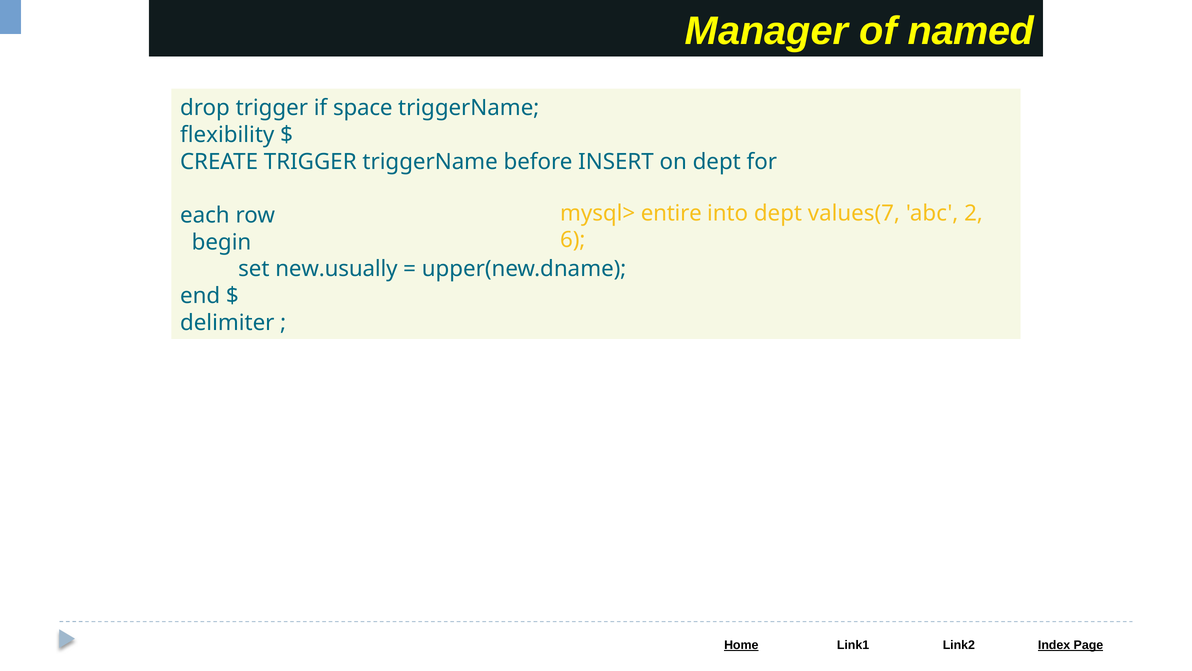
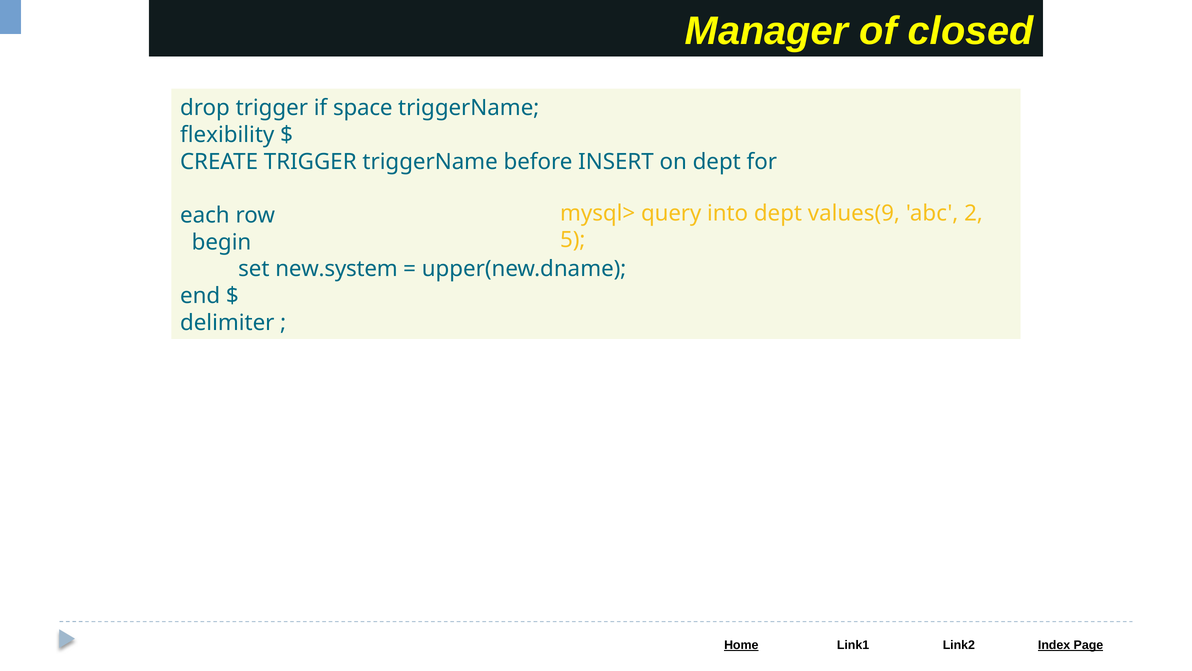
named: named -> closed
entire: entire -> query
values(7: values(7 -> values(9
6: 6 -> 5
new.usually: new.usually -> new.system
